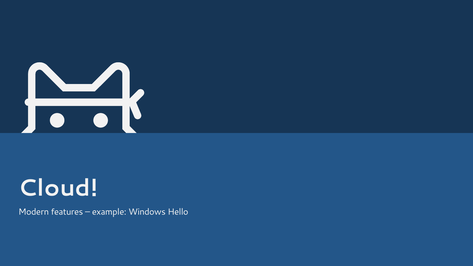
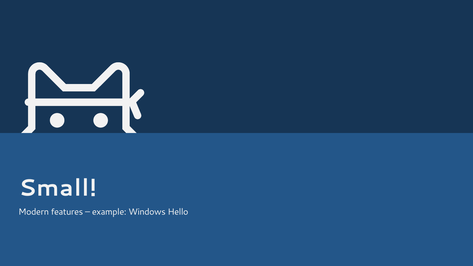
Cloud: Cloud -> Small
